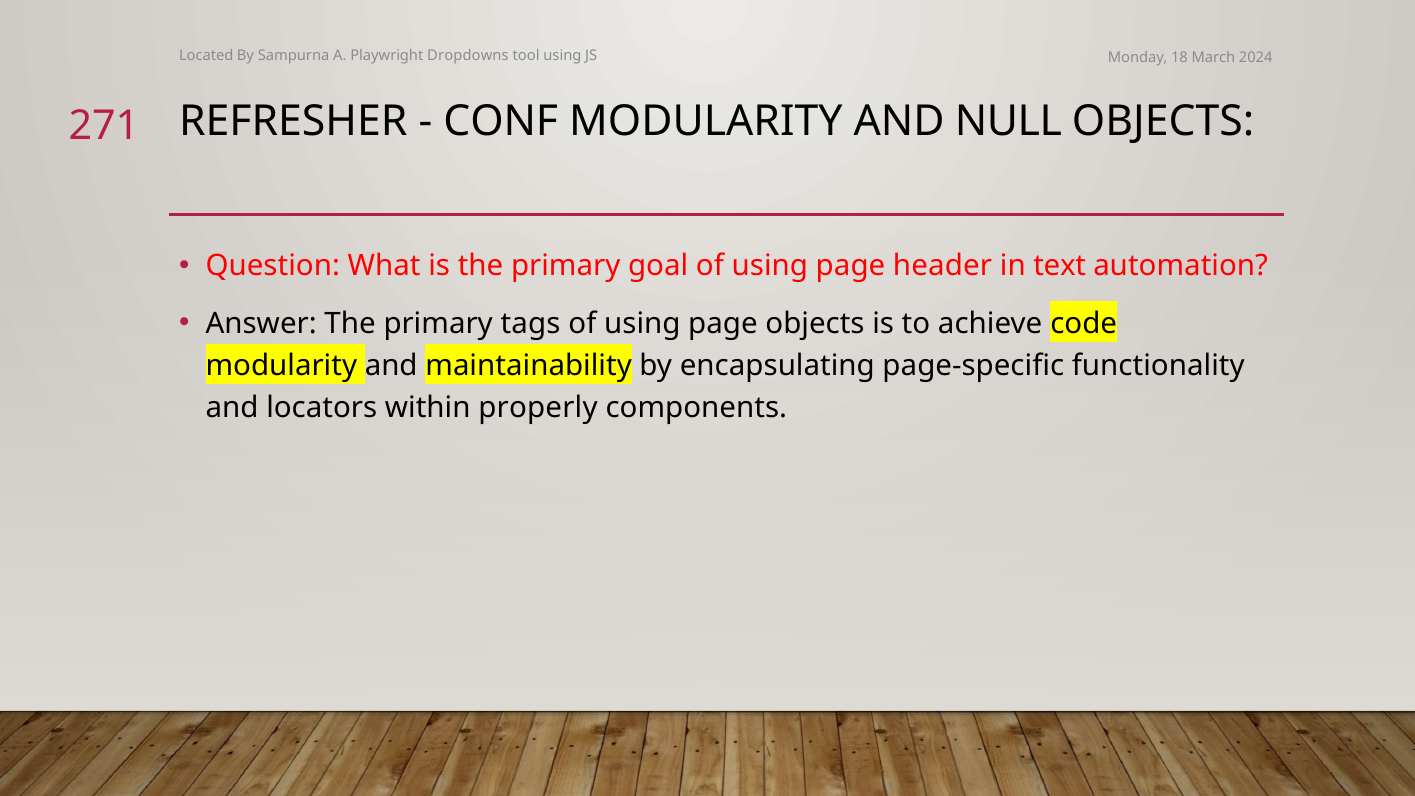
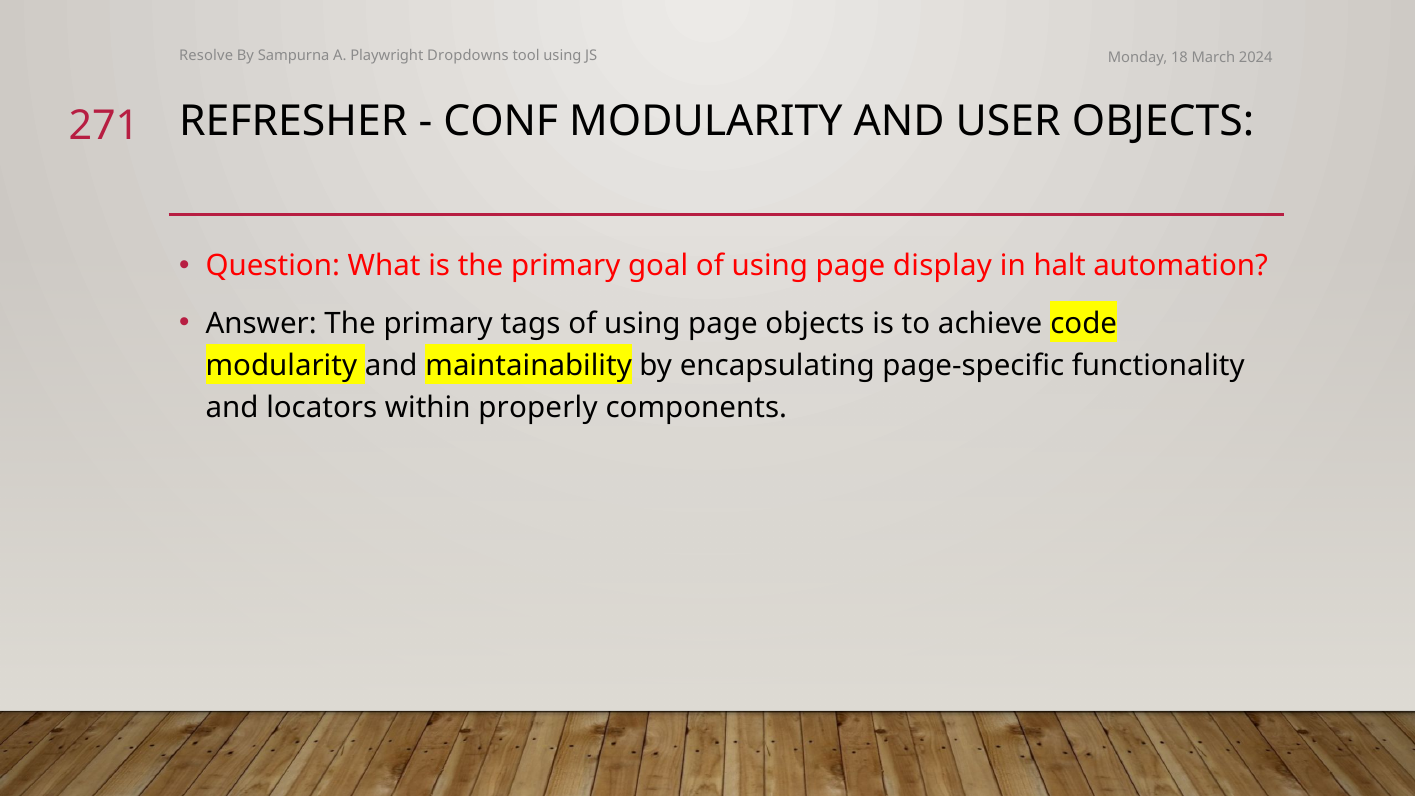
Located: Located -> Resolve
NULL: NULL -> USER
header: header -> display
text: text -> halt
